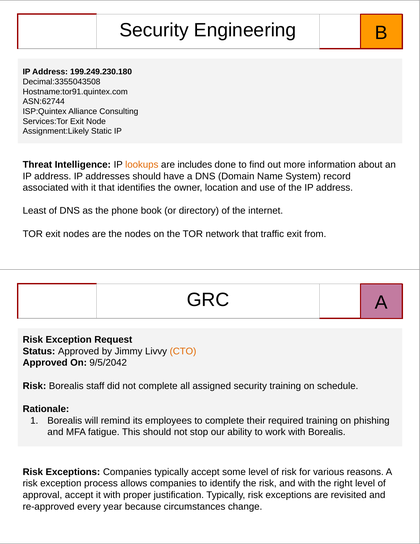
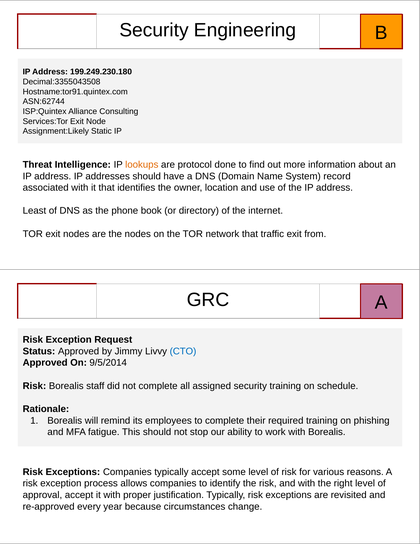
includes: includes -> protocol
CTO colour: orange -> blue
9/5/2042: 9/5/2042 -> 9/5/2014
